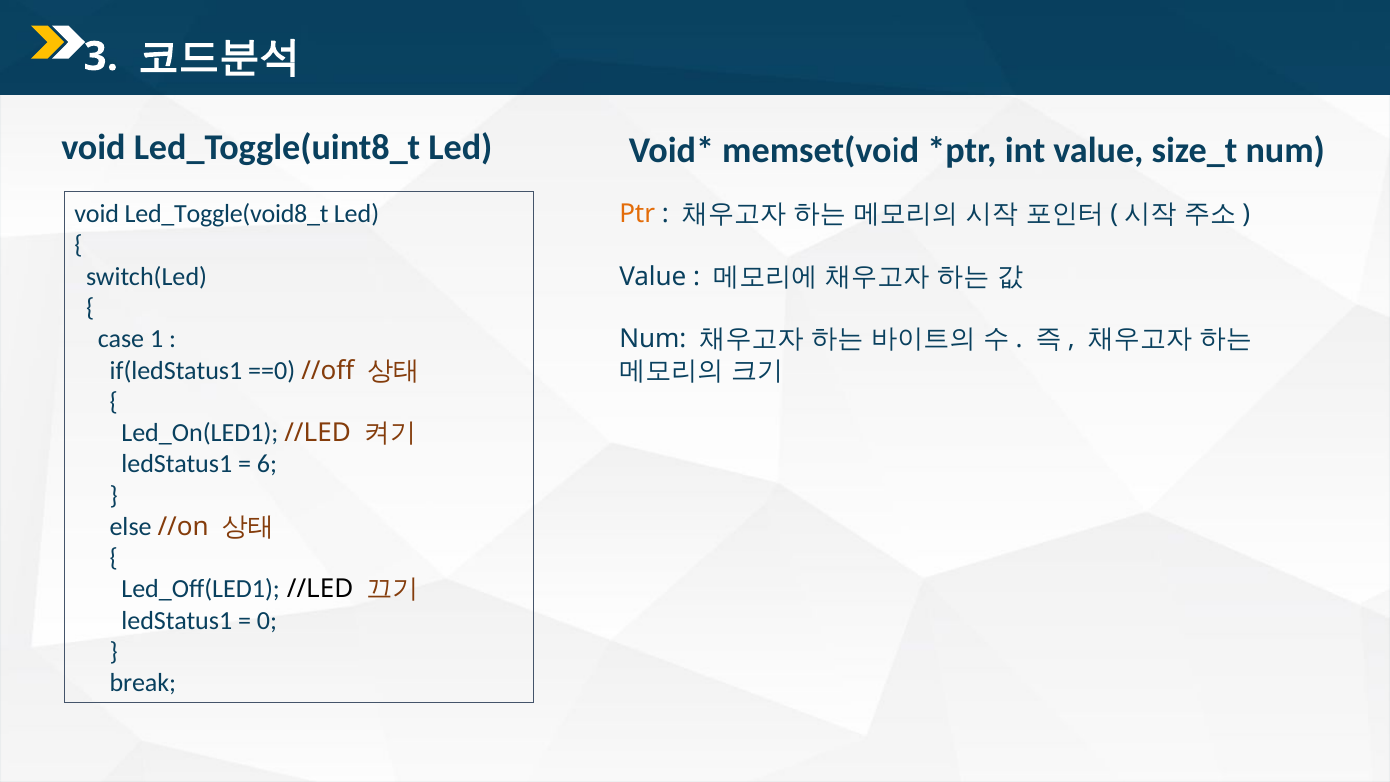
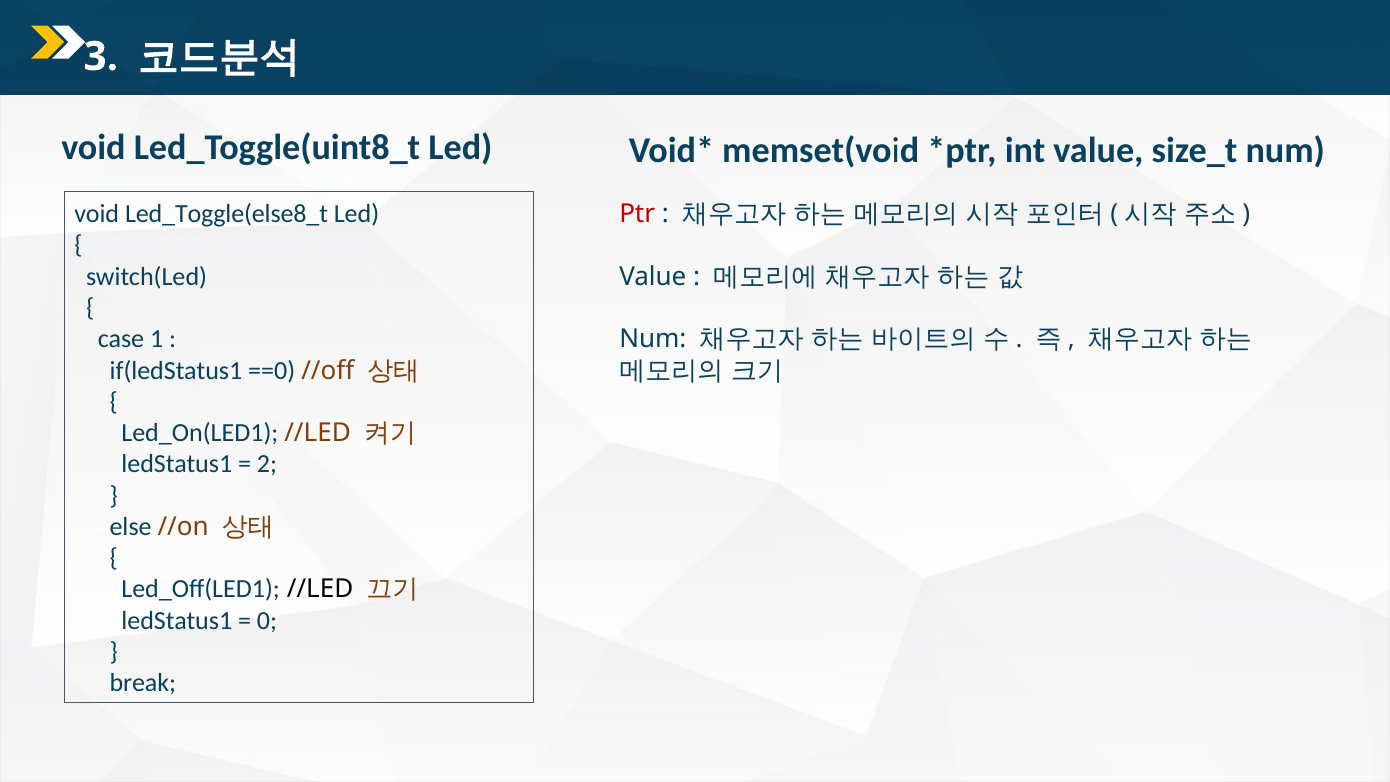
Led_Toggle(void8_t: Led_Toggle(void8_t -> Led_Toggle(else8_t
Ptr colour: orange -> red
6: 6 -> 2
